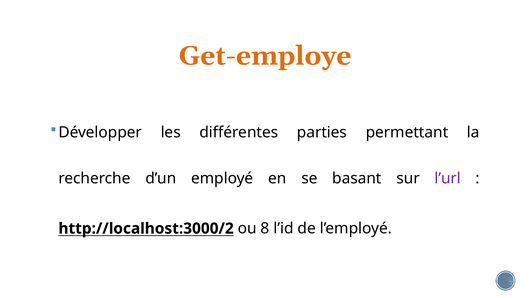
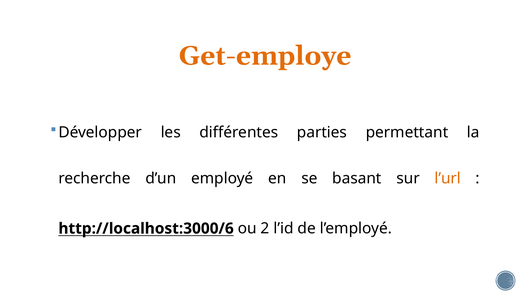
l’url colour: purple -> orange
http://localhost:3000/2: http://localhost:3000/2 -> http://localhost:3000/6
8: 8 -> 2
